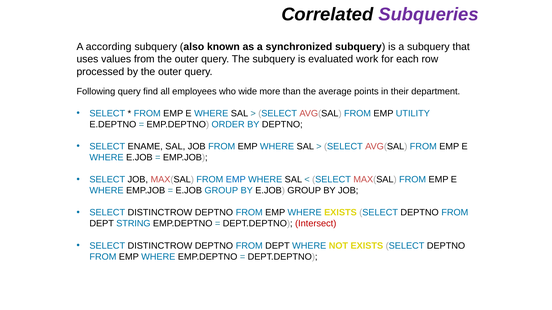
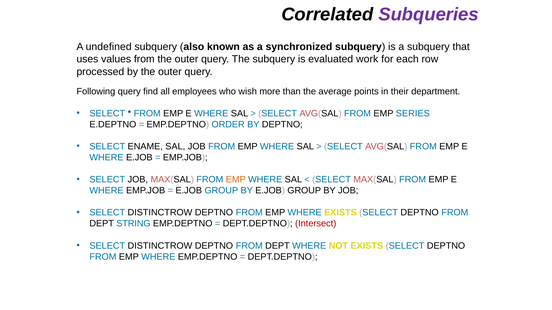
according: according -> undefined
wide: wide -> wish
UTILITY: UTILITY -> SERIES
EMP at (236, 180) colour: blue -> orange
